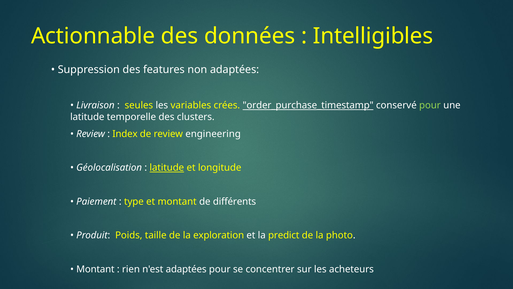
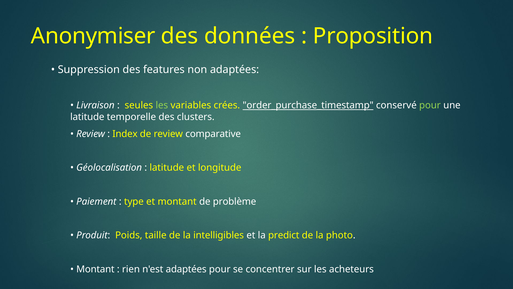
Actionnable: Actionnable -> Anonymiser
Intelligibles: Intelligibles -> Proposition
les at (162, 105) colour: white -> light green
engineering: engineering -> comparative
latitude at (167, 168) underline: present -> none
différents: différents -> problème
exploration: exploration -> intelligibles
